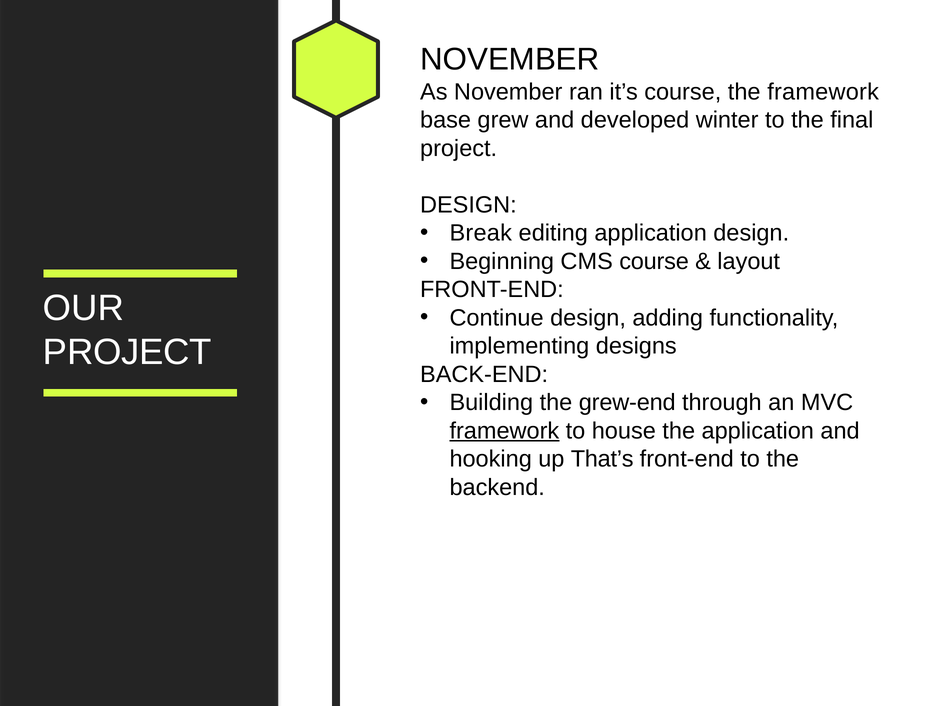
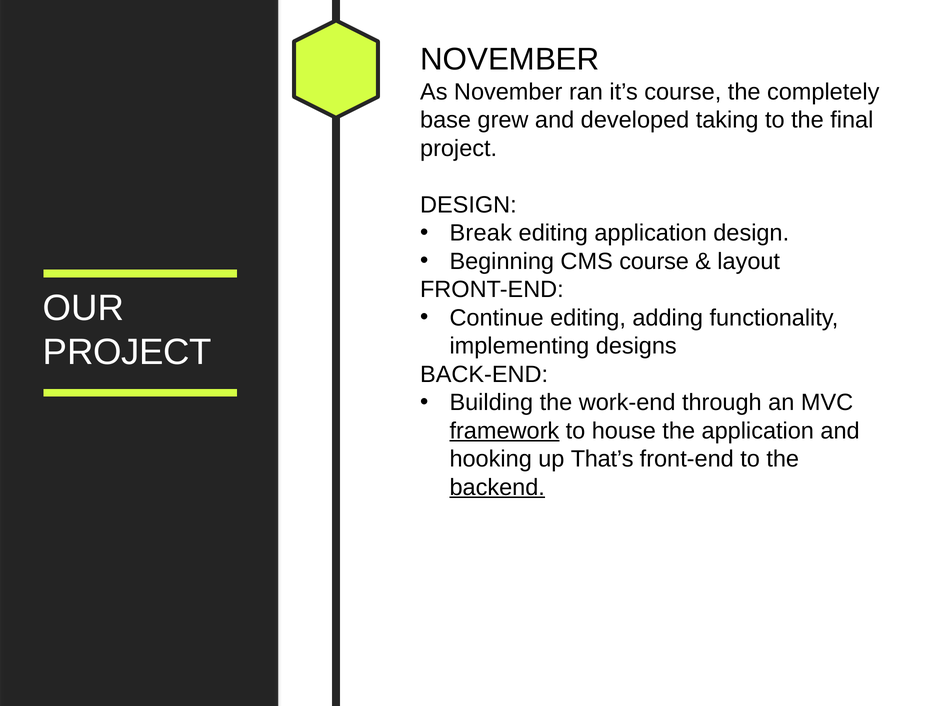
the framework: framework -> completely
winter: winter -> taking
Continue design: design -> editing
grew-end: grew-end -> work-end
backend underline: none -> present
